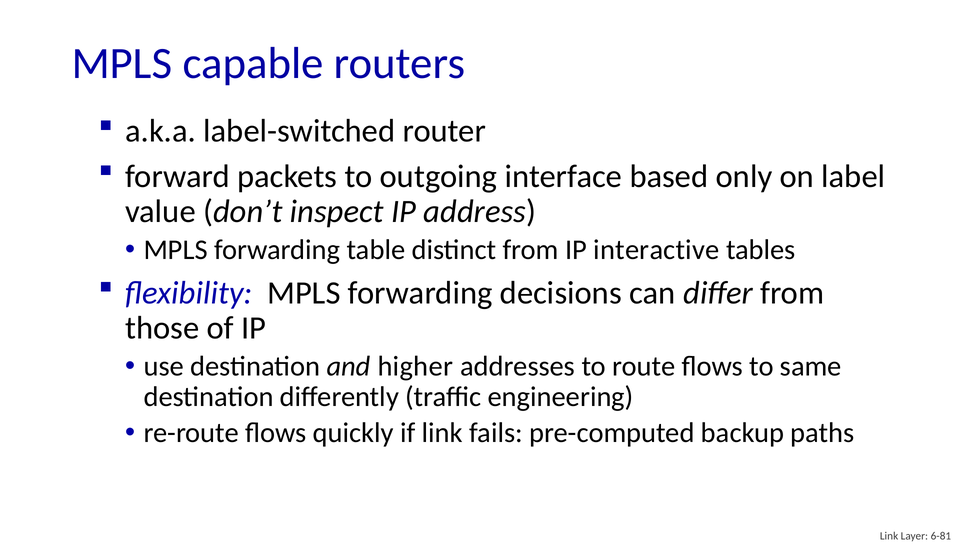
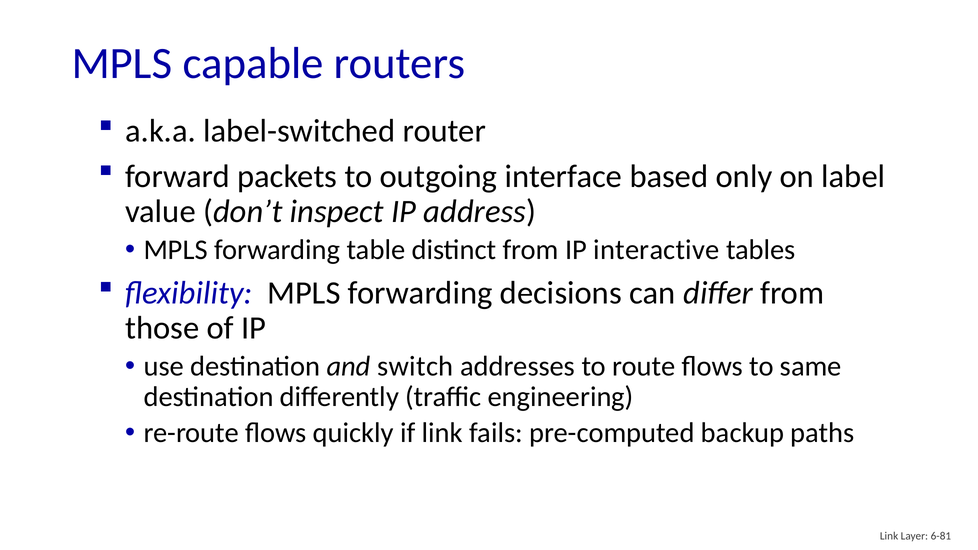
higher: higher -> switch
